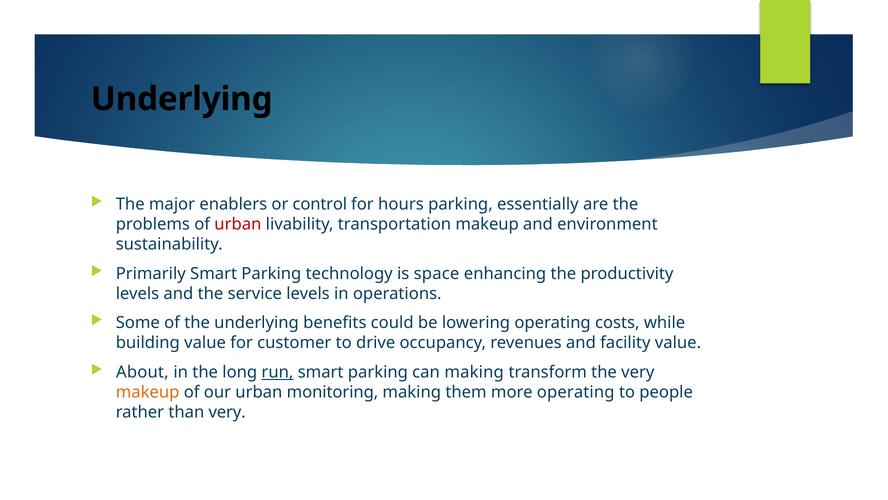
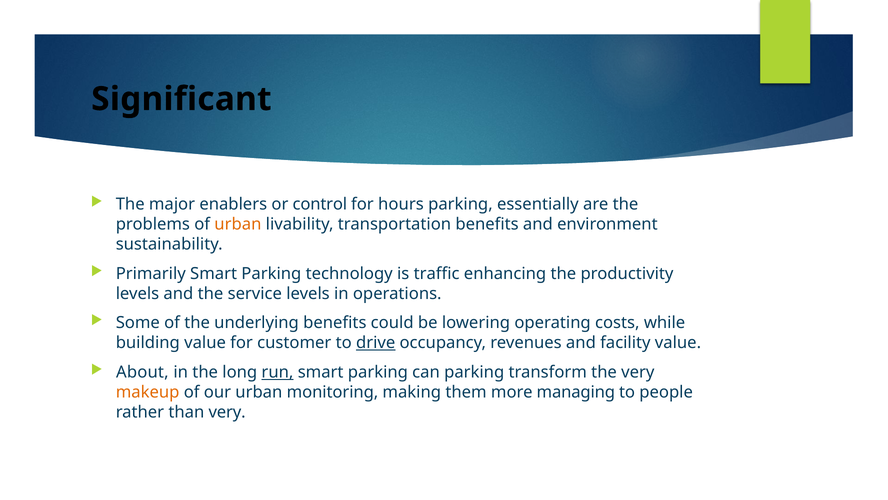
Underlying at (182, 99): Underlying -> Significant
urban at (238, 224) colour: red -> orange
transportation makeup: makeup -> benefits
space: space -> traffic
drive underline: none -> present
can making: making -> parking
more operating: operating -> managing
